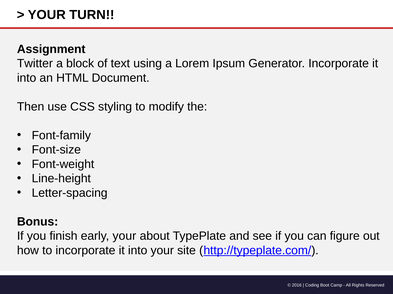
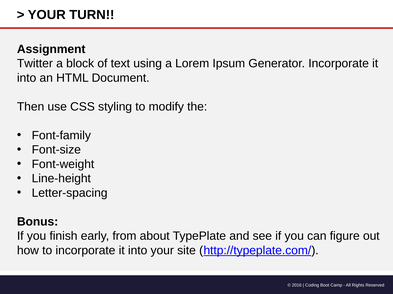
early your: your -> from
